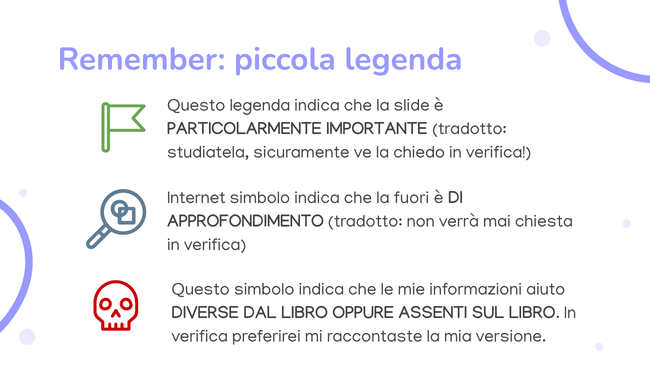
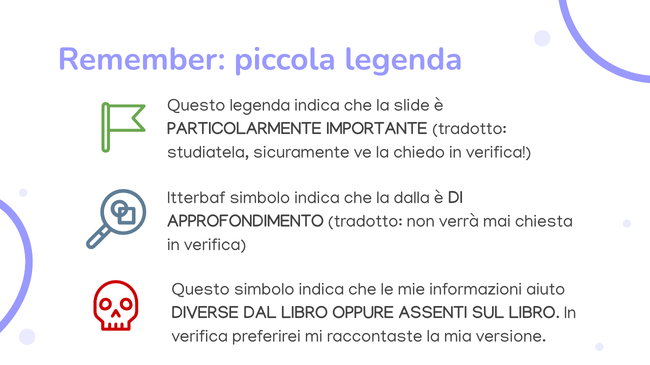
Internet: Internet -> Itterbaf
fuori: fuori -> dalla
